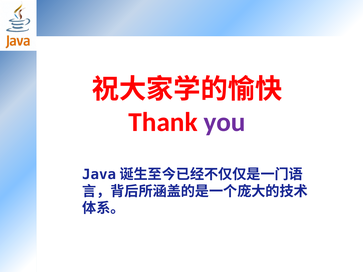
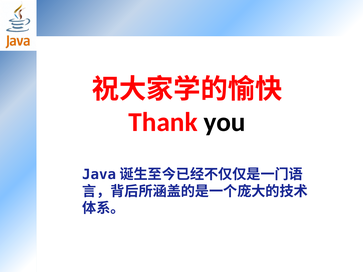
you colour: purple -> black
